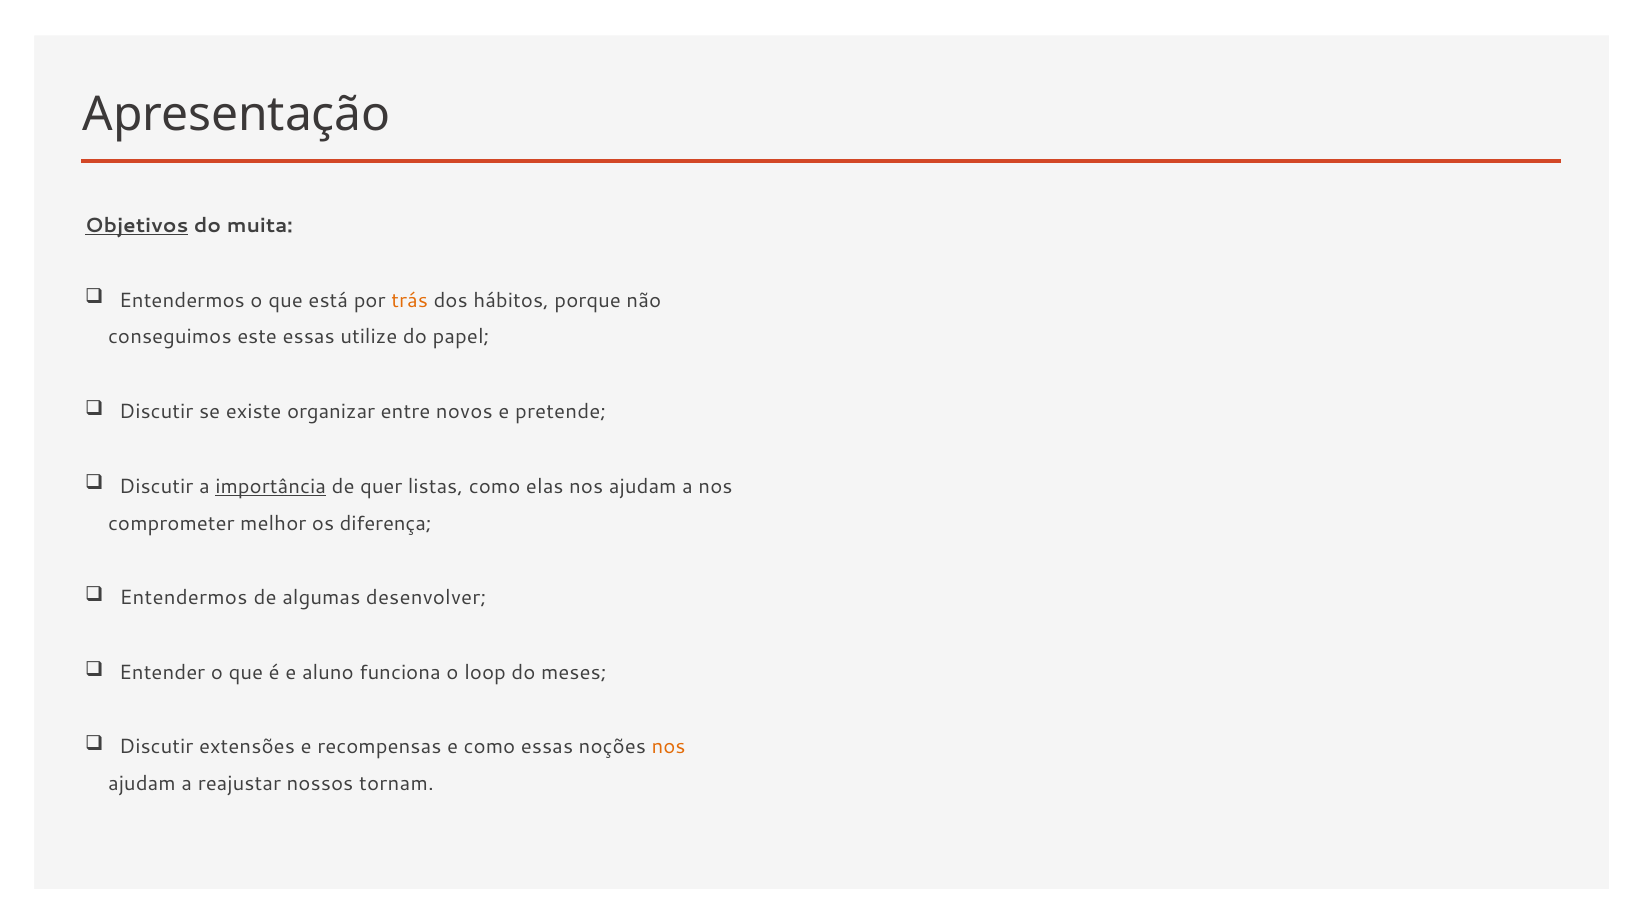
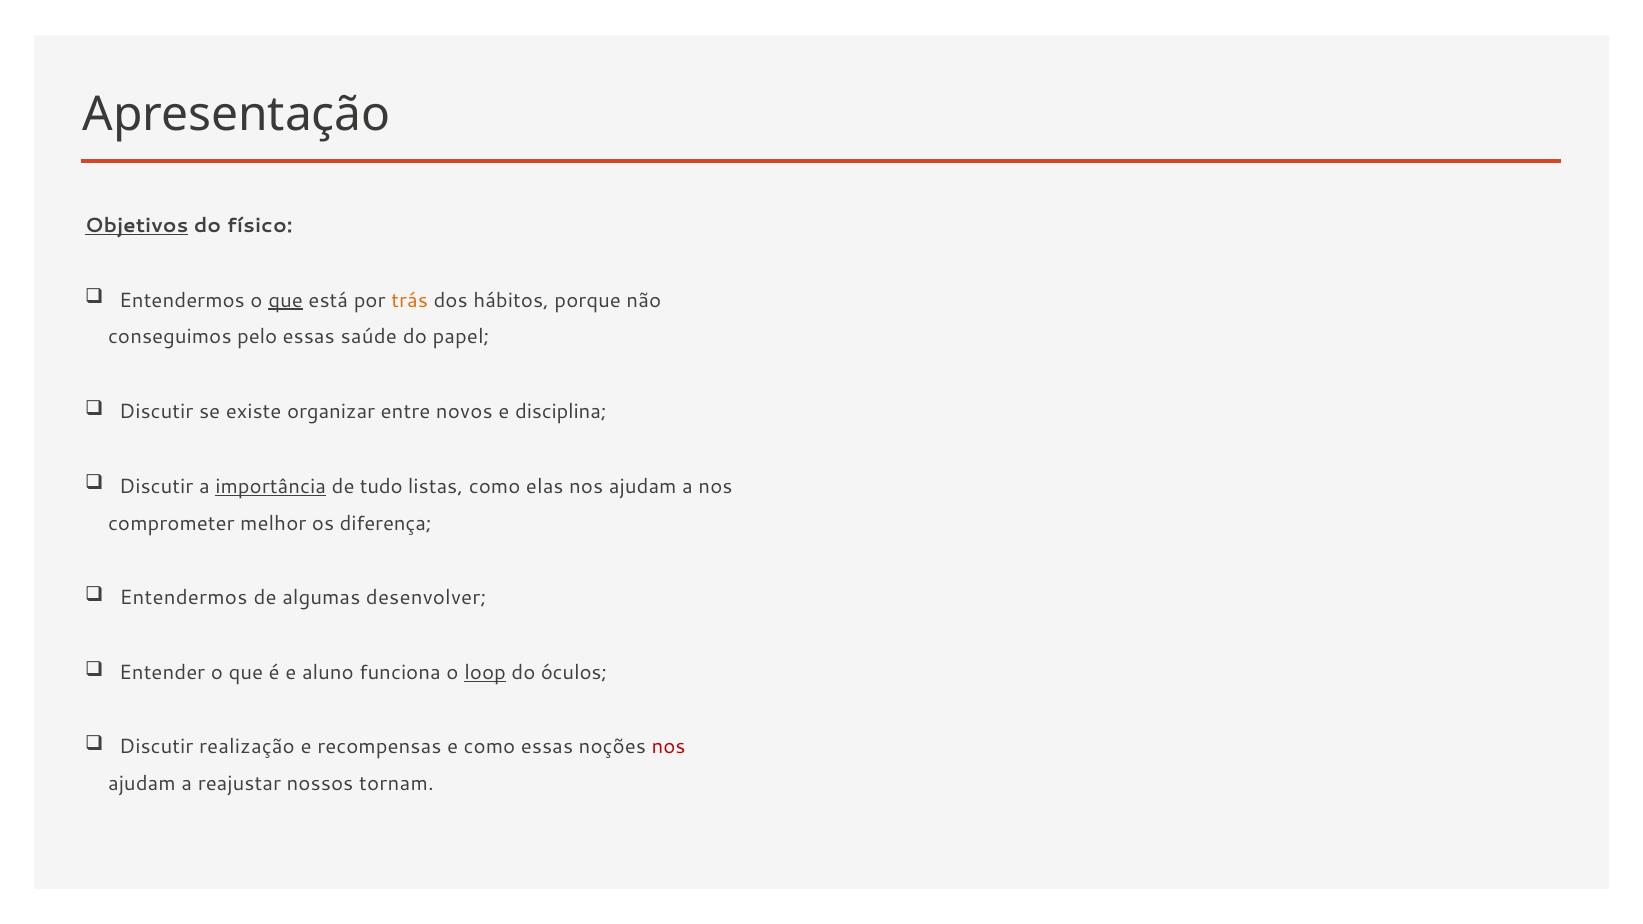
muita: muita -> físico
que at (286, 300) underline: none -> present
este: este -> pelo
utilize: utilize -> saúde
pretende: pretende -> disciplina
quer: quer -> tudo
loop underline: none -> present
meses: meses -> óculos
extensões: extensões -> realização
nos at (669, 747) colour: orange -> red
